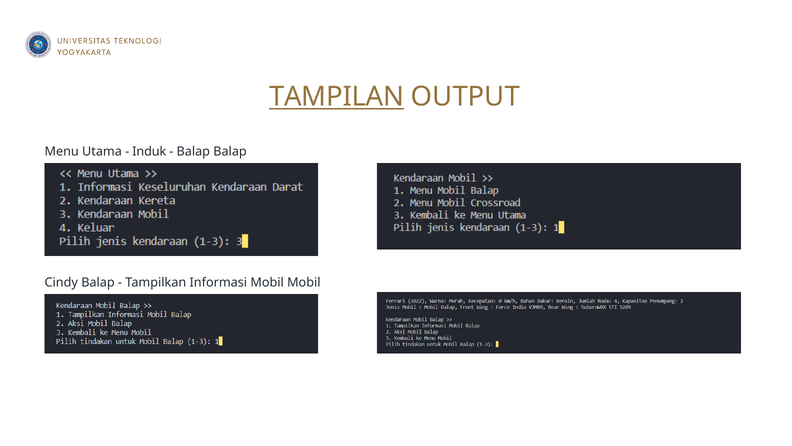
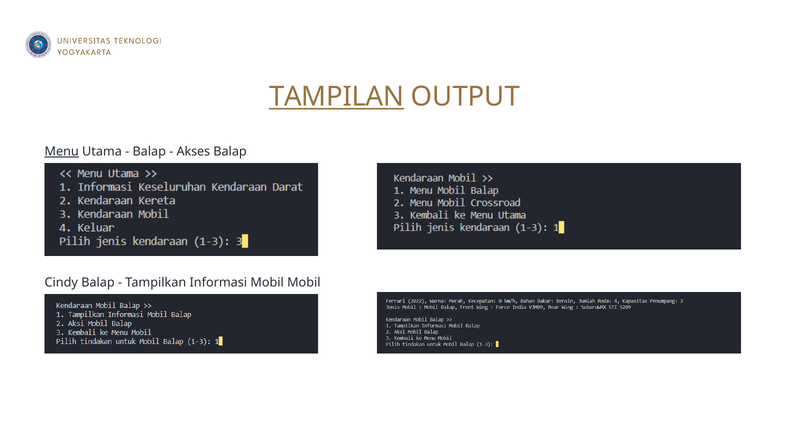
Menu underline: none -> present
Induk at (149, 151): Induk -> Balap
Balap at (193, 151): Balap -> Akses
